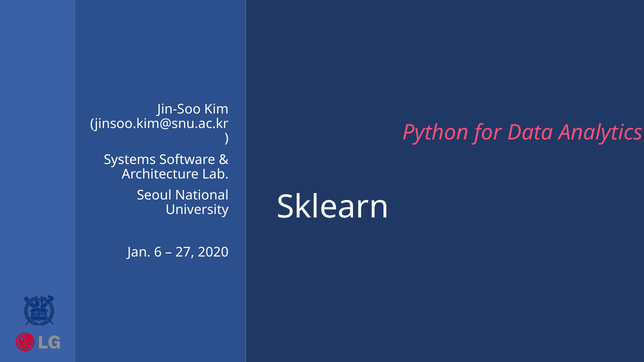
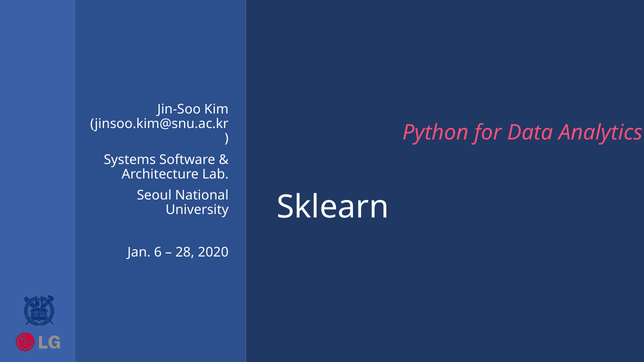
27: 27 -> 28
